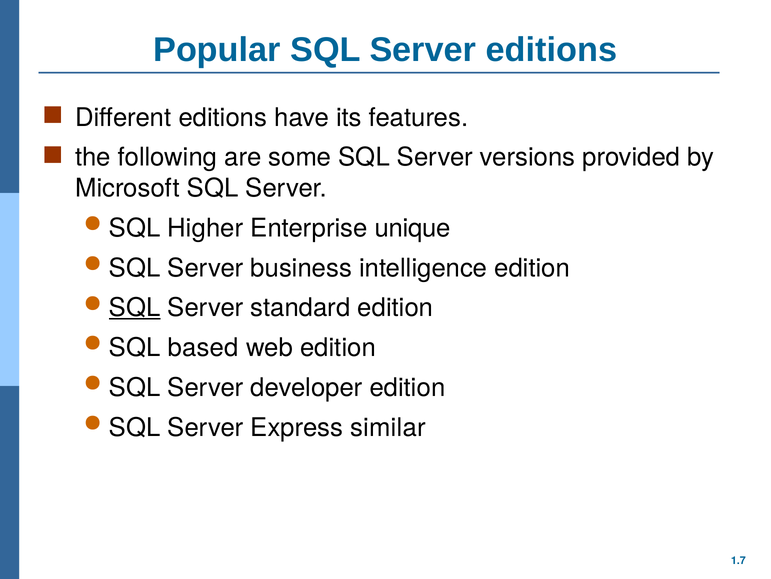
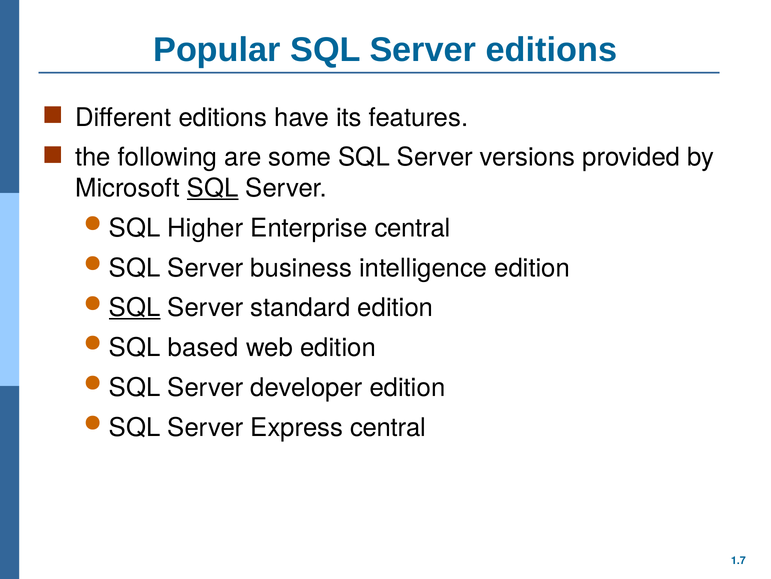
SQL at (213, 188) underline: none -> present
Enterprise unique: unique -> central
Express similar: similar -> central
